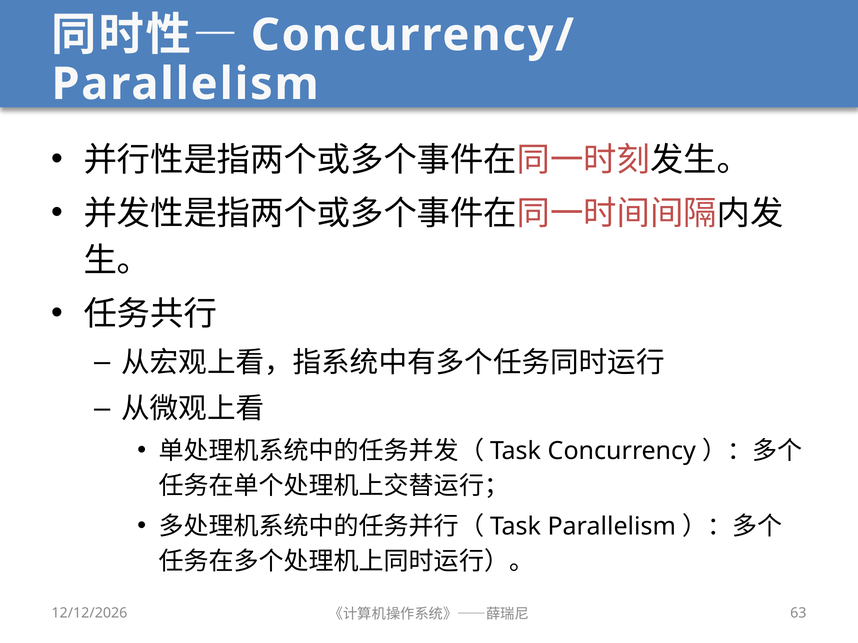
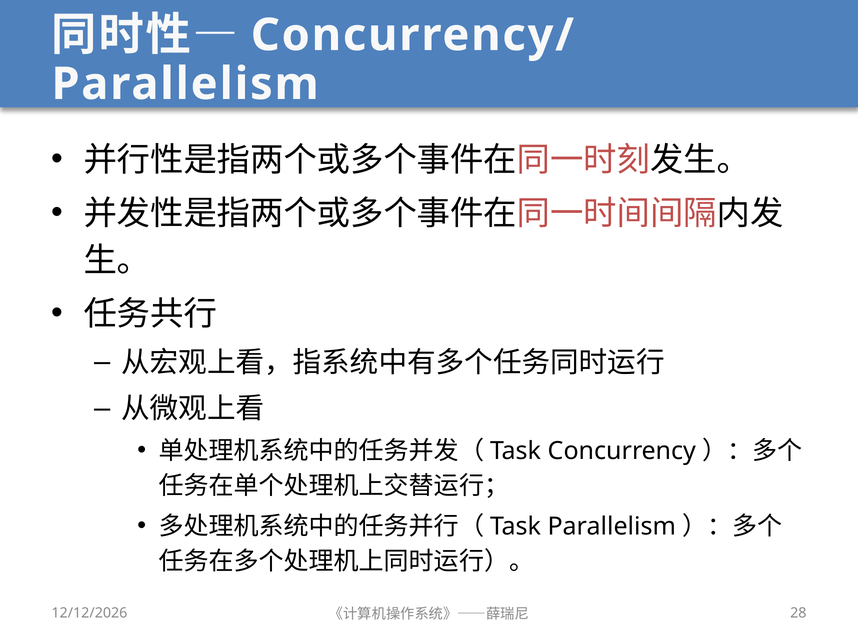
63: 63 -> 28
